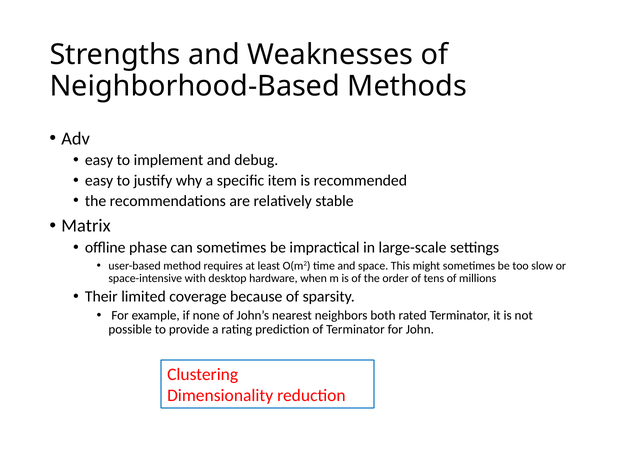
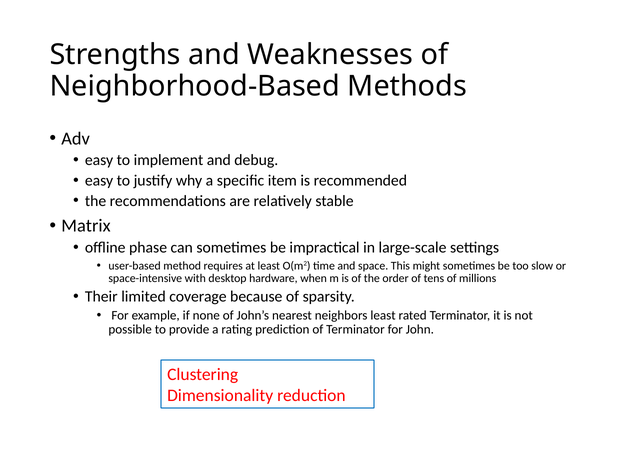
neighbors both: both -> least
